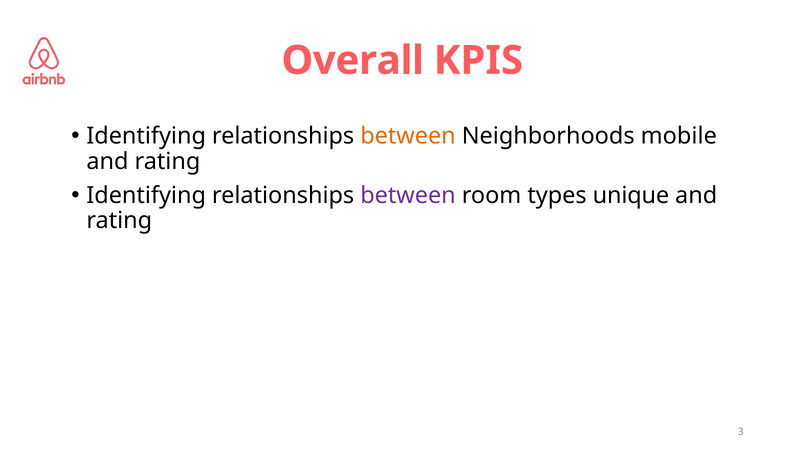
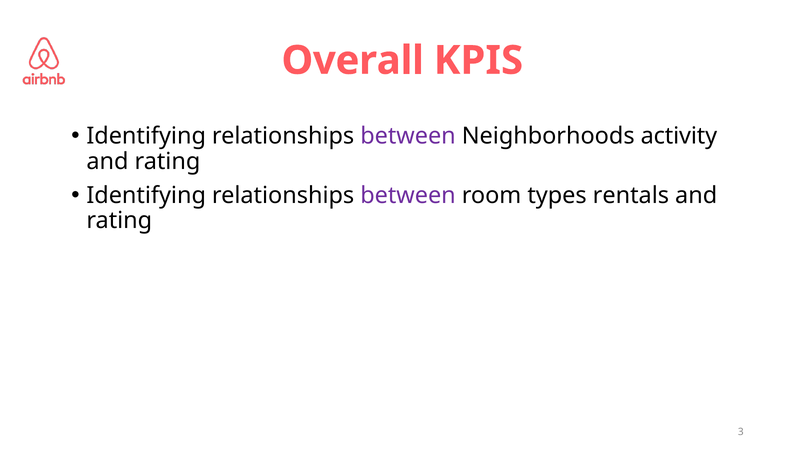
between at (408, 136) colour: orange -> purple
mobile: mobile -> activity
unique: unique -> rentals
